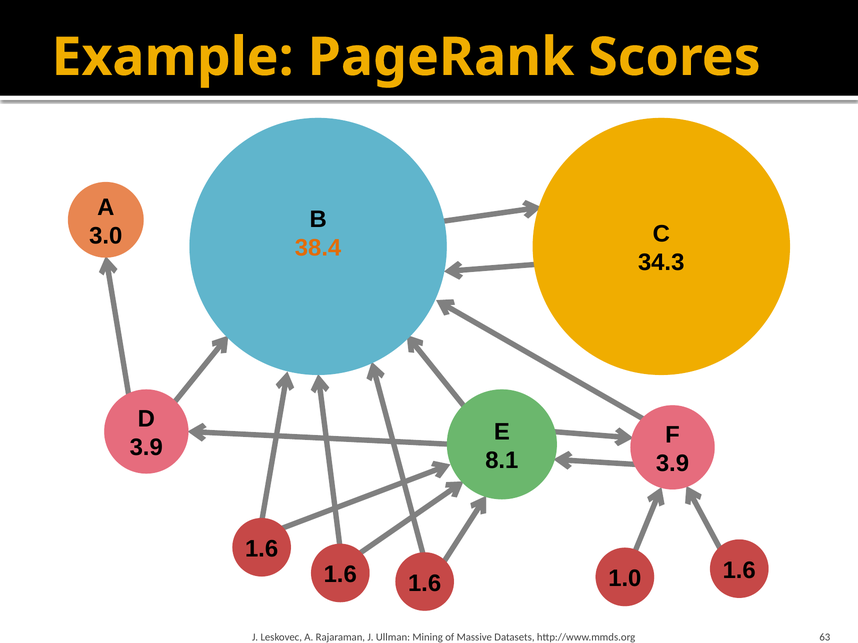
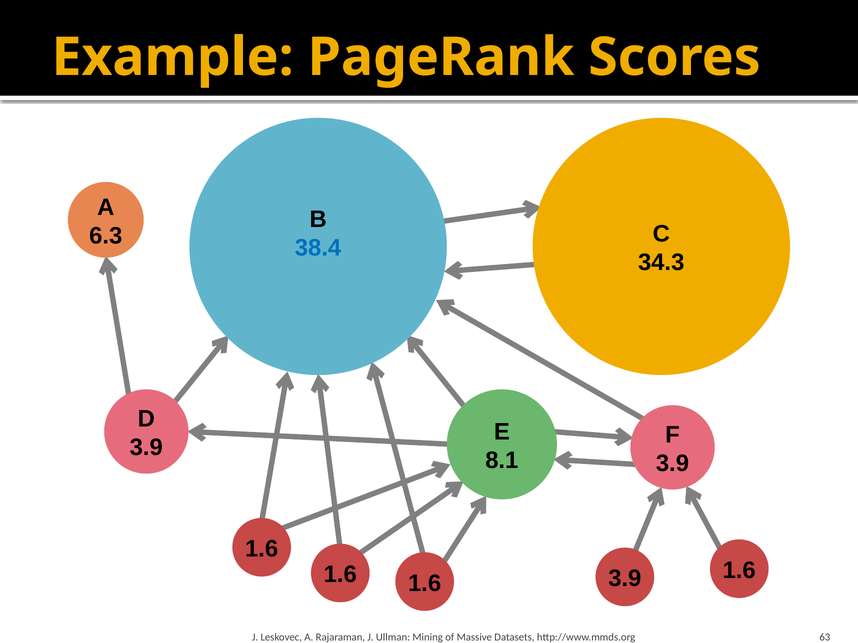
3.0: 3.0 -> 6.3
38.4 colour: orange -> blue
1.6 1.0: 1.0 -> 3.9
